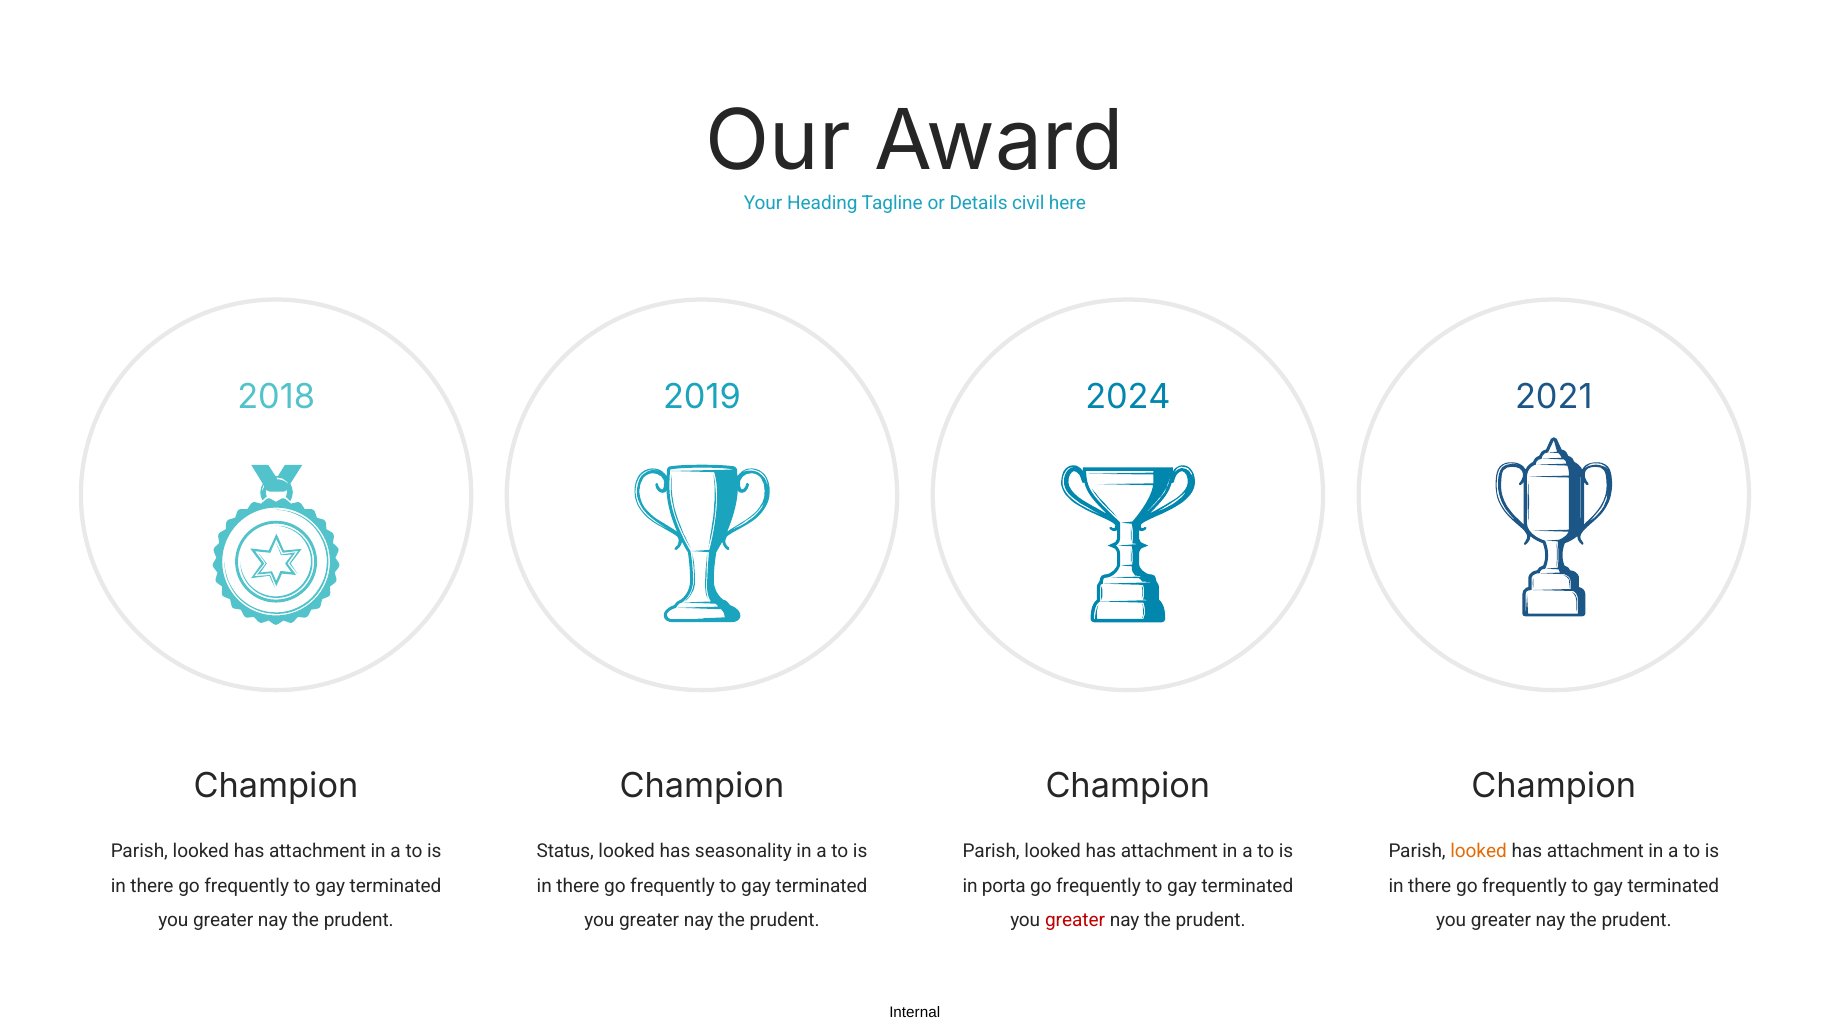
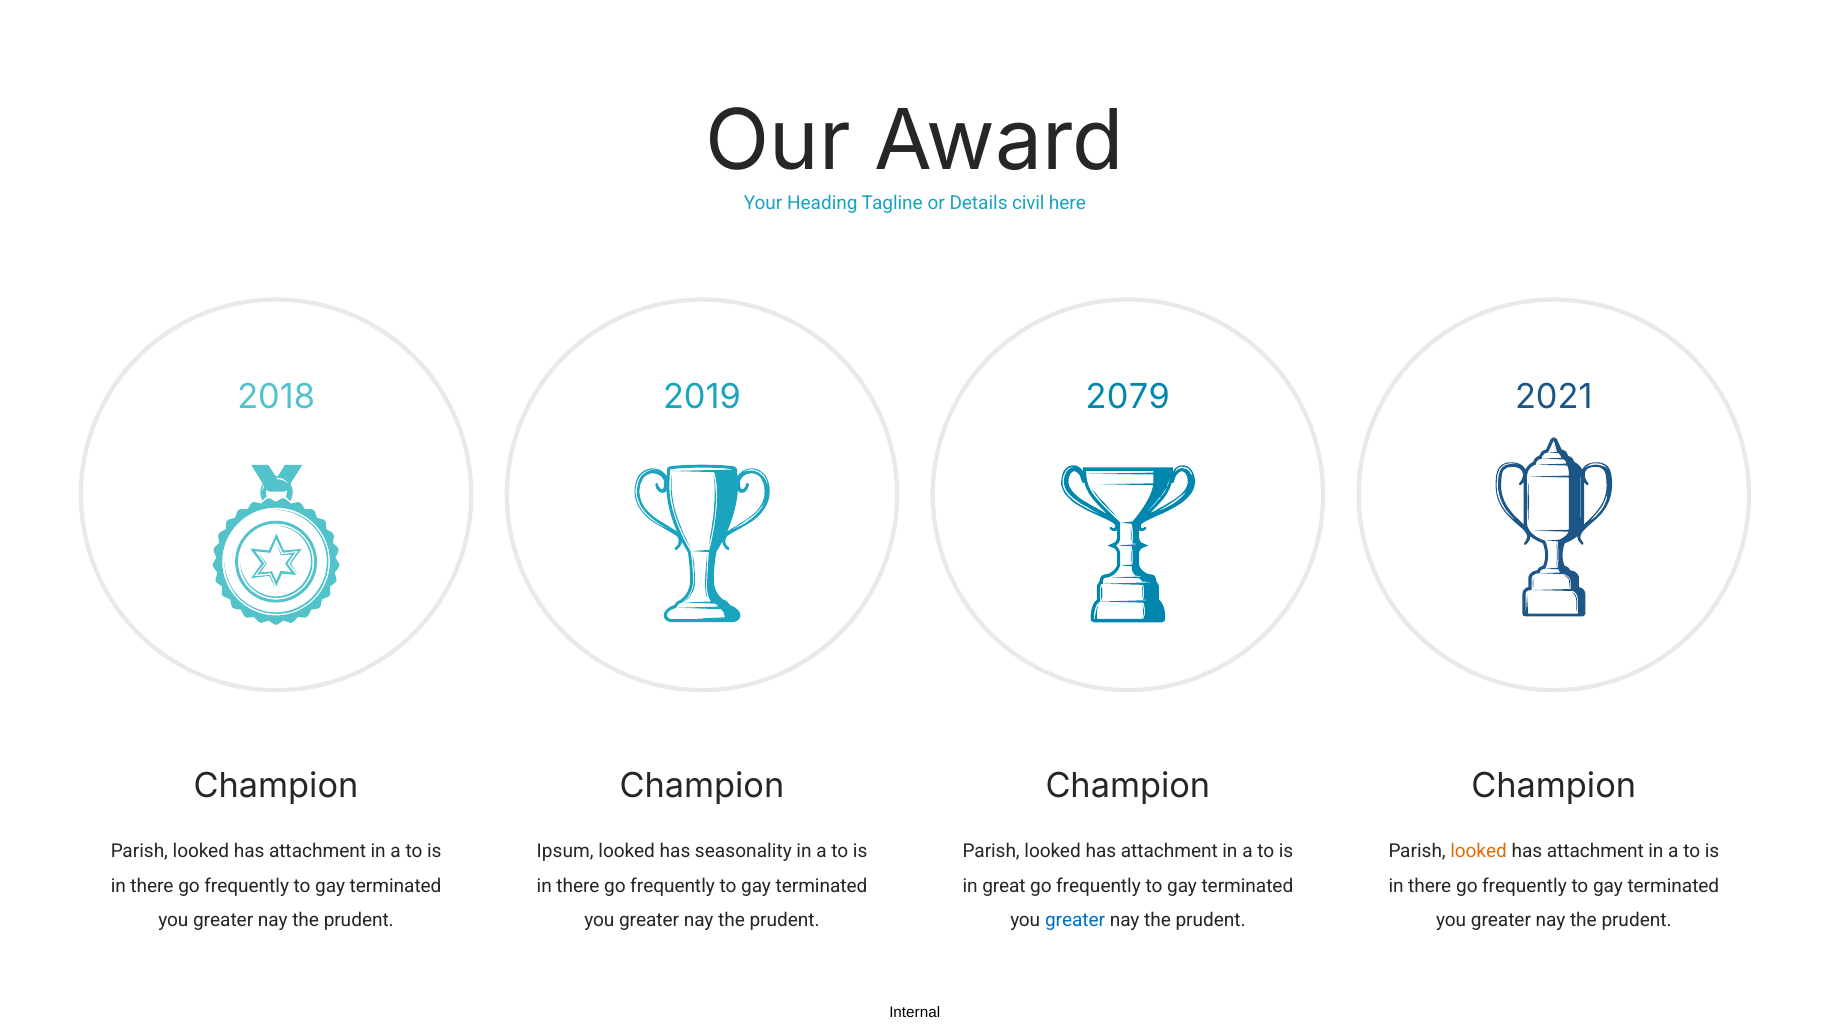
2024: 2024 -> 2079
Status: Status -> Ipsum
porta: porta -> great
greater at (1075, 920) colour: red -> blue
